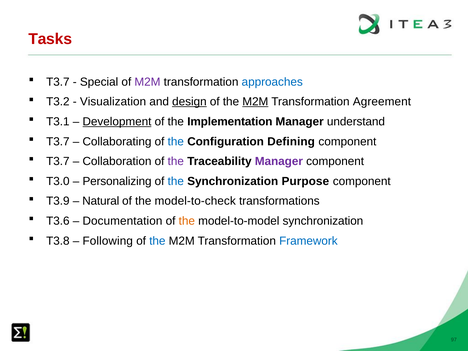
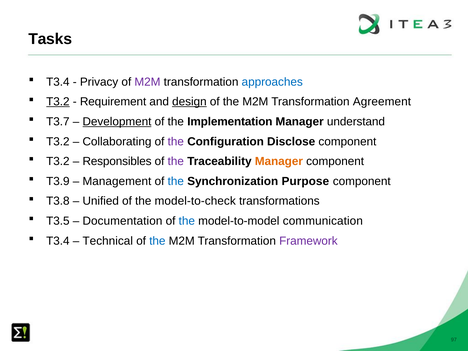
Tasks colour: red -> black
T3.7 at (58, 82): T3.7 -> T3.4
Special: Special -> Privacy
T3.2 at (58, 102) underline: none -> present
Visualization: Visualization -> Requirement
M2M at (255, 102) underline: present -> none
T3.1: T3.1 -> T3.7
T3.7 at (58, 141): T3.7 -> T3.2
the at (176, 141) colour: blue -> purple
Defining: Defining -> Disclose
T3.7 at (58, 161): T3.7 -> T3.2
Collaboration: Collaboration -> Responsibles
Manager at (279, 161) colour: purple -> orange
T3.0: T3.0 -> T3.9
Personalizing: Personalizing -> Management
T3.9: T3.9 -> T3.8
Natural: Natural -> Unified
T3.6: T3.6 -> T3.5
the at (187, 221) colour: orange -> blue
model-to-model synchronization: synchronization -> communication
T3.8 at (58, 241): T3.8 -> T3.4
Following: Following -> Technical
Framework colour: blue -> purple
